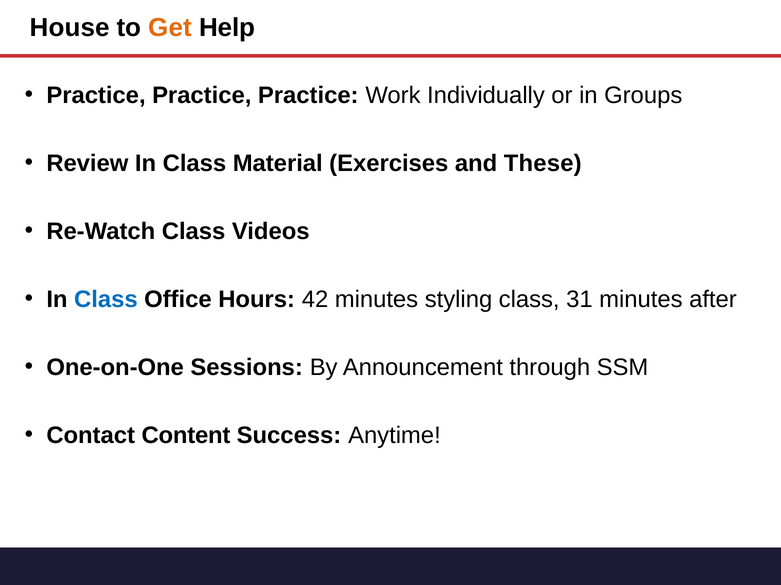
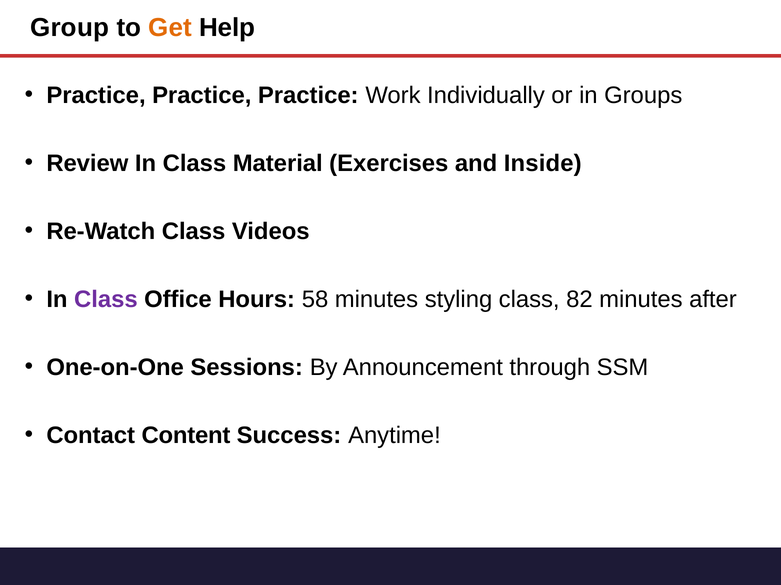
House: House -> Group
These: These -> Inside
Class at (106, 300) colour: blue -> purple
42: 42 -> 58
31: 31 -> 82
